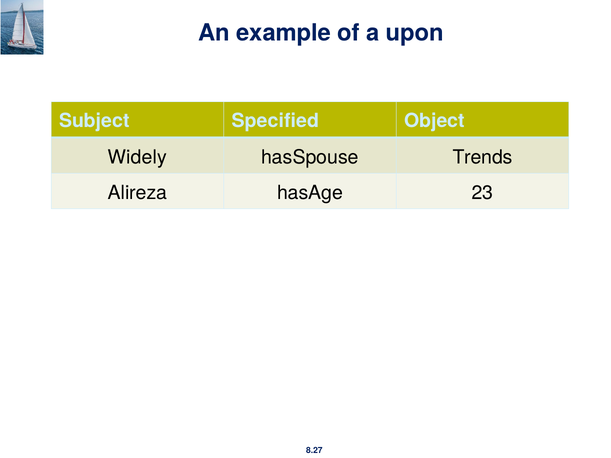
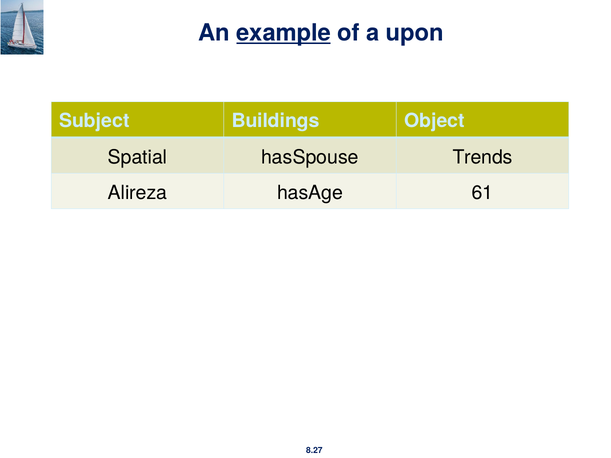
example underline: none -> present
Specified: Specified -> Buildings
Widely: Widely -> Spatial
23: 23 -> 61
